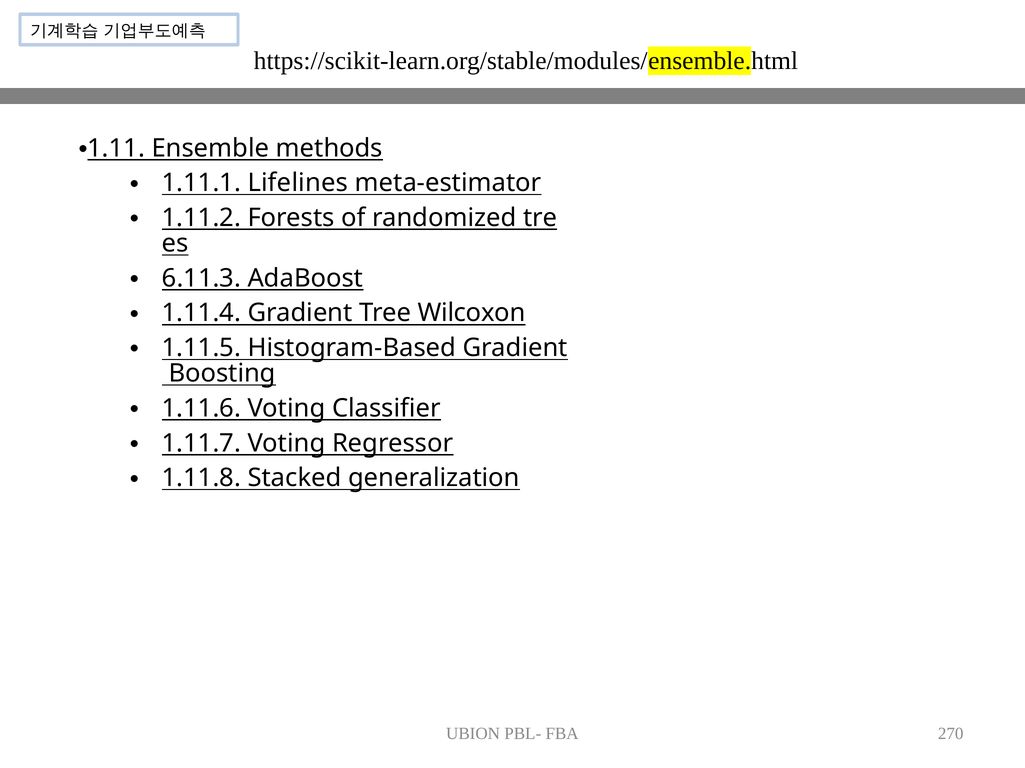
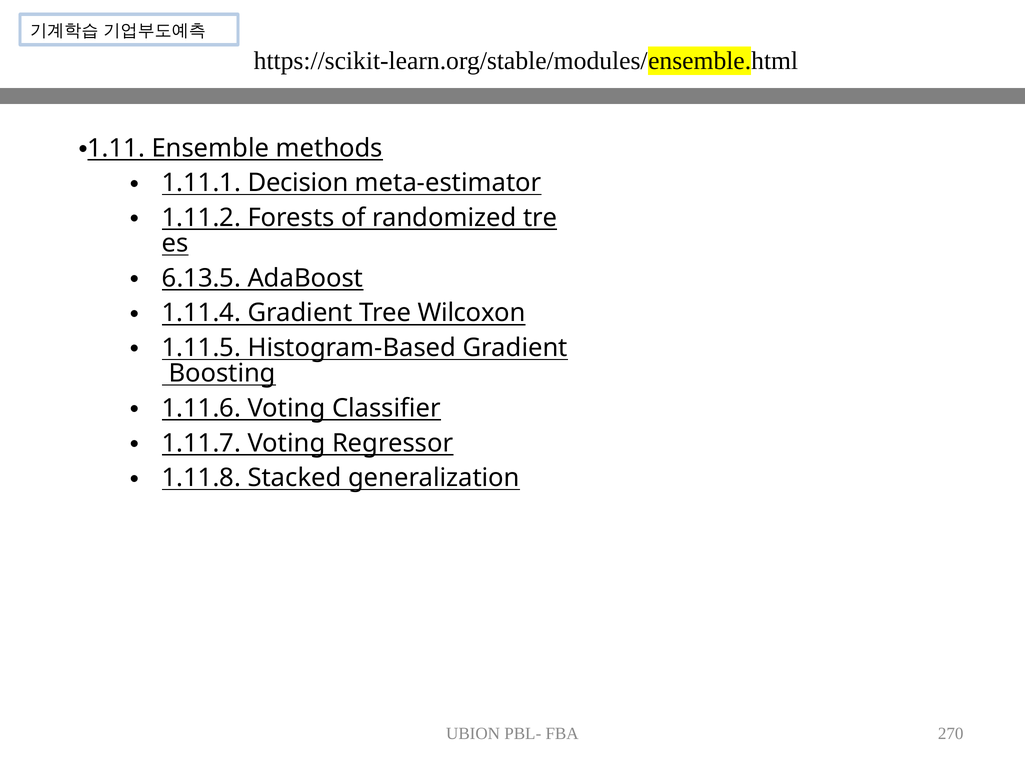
Lifelines: Lifelines -> Decision
6.11.3: 6.11.3 -> 6.13.5
